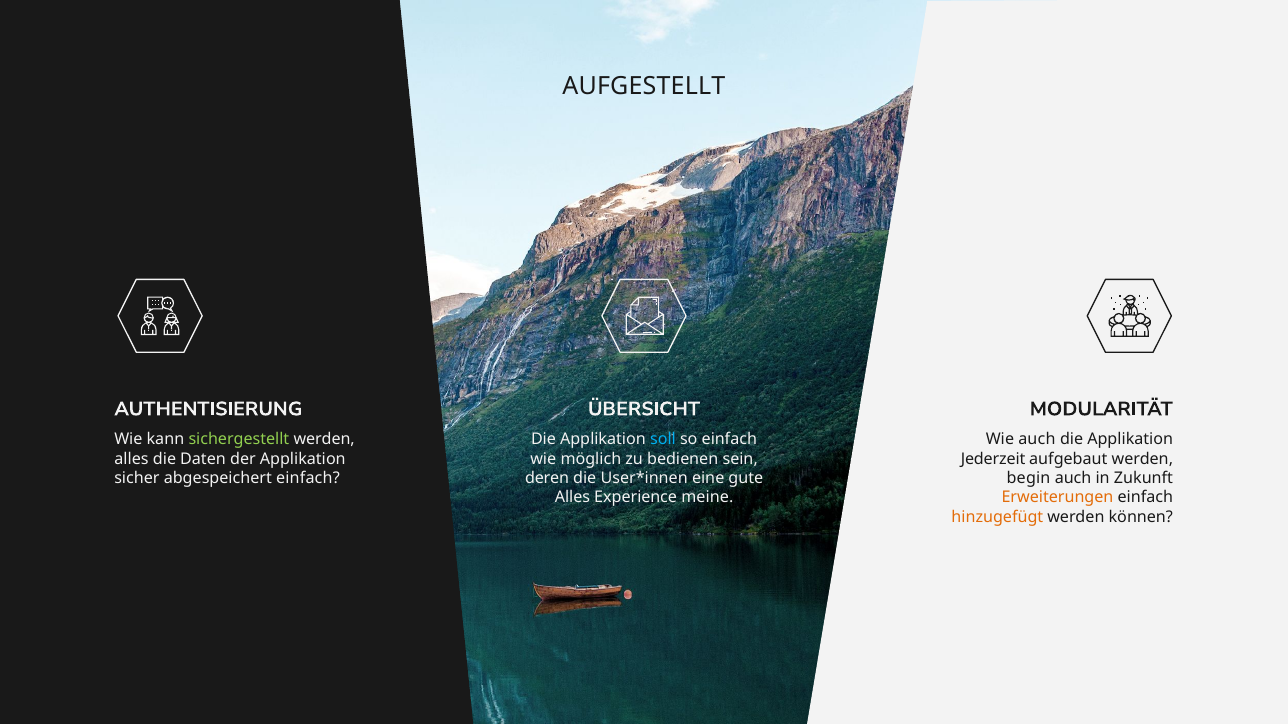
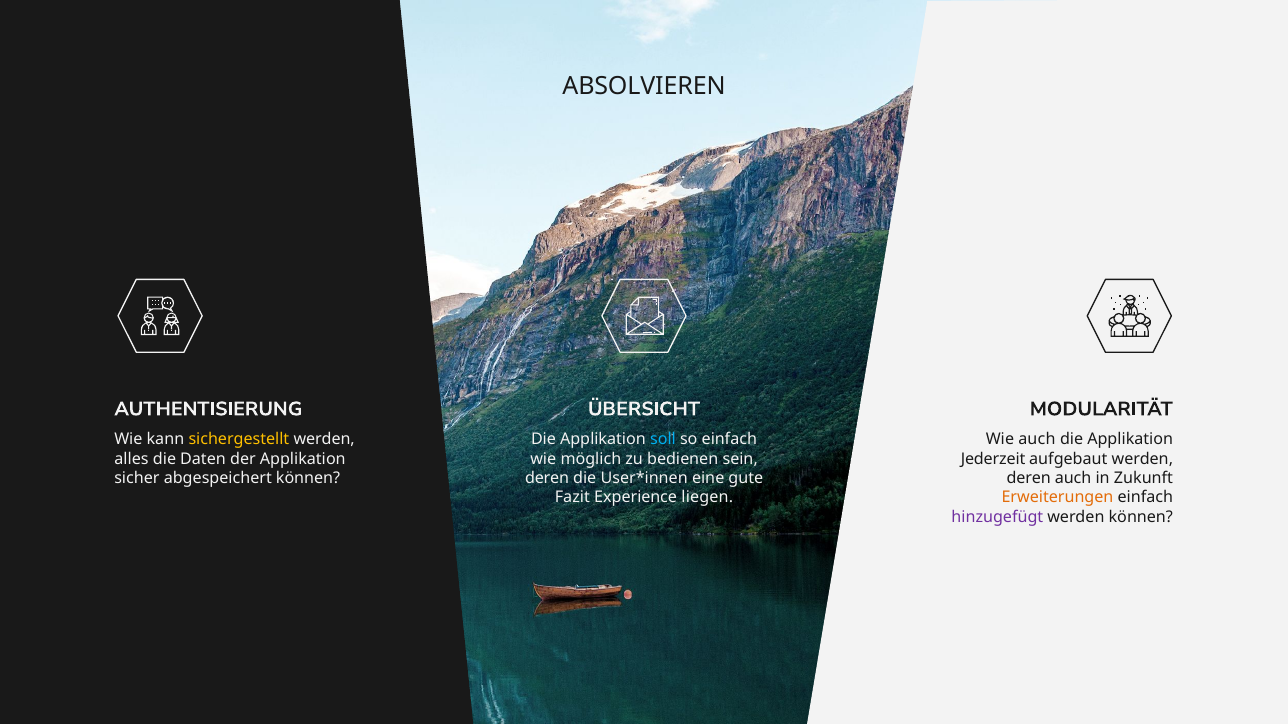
AUFGESTELLT: AUFGESTELLT -> ABSOLVIEREN
sichergestellt colour: light green -> yellow
abgespeichert einfach: einfach -> können
begin at (1029, 479): begin -> deren
Alles at (572, 498): Alles -> Fazit
meine: meine -> liegen
hinzugefügt colour: orange -> purple
